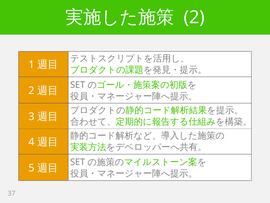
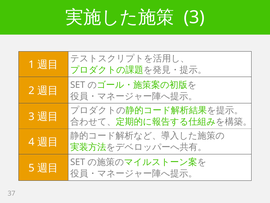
2 at (194, 17): 2 -> 3
